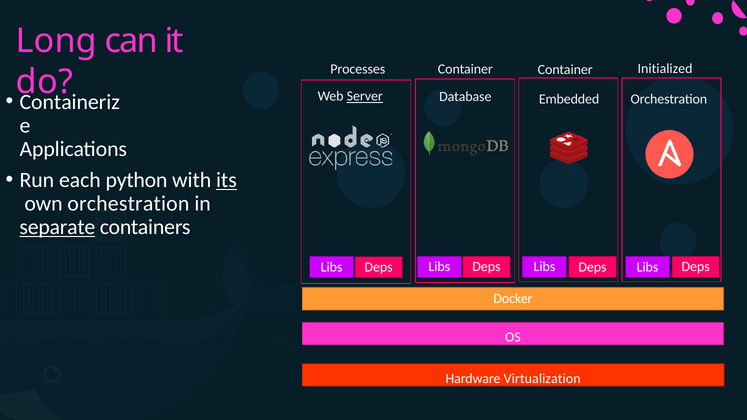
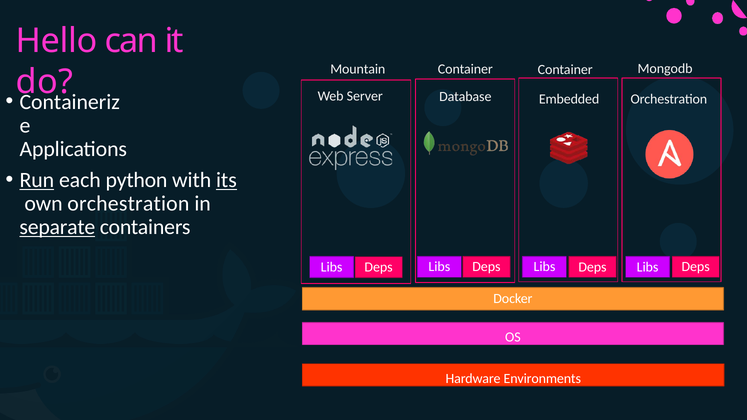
Long: Long -> Hello
Processes: Processes -> Mountain
Initialized: Initialized -> Mongodb
Server underline: present -> none
Run underline: none -> present
Virtualization: Virtualization -> Environments
